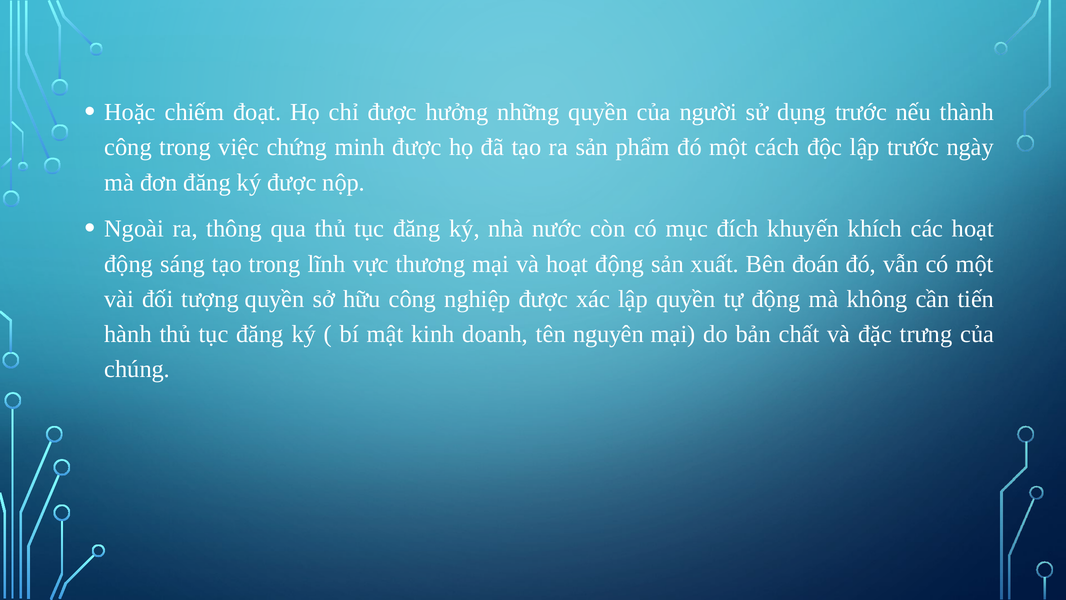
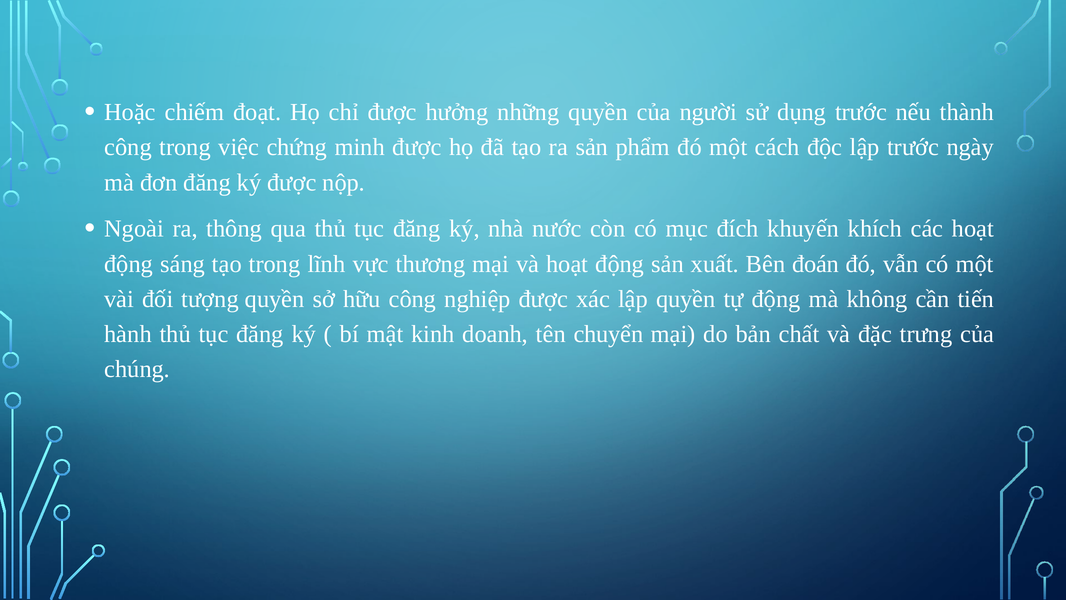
nguyên: nguyên -> chuyển
